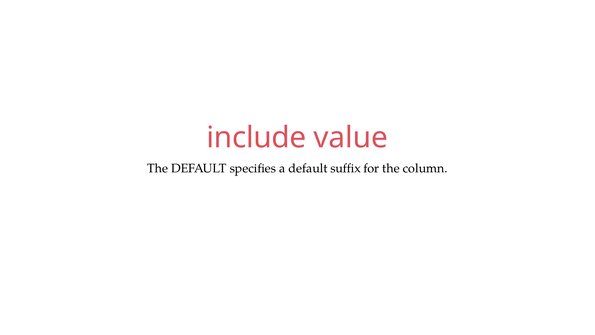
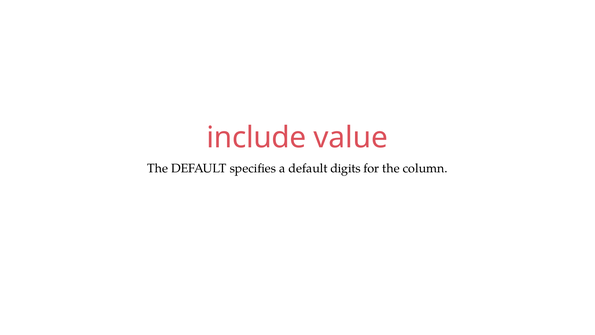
suffix: suffix -> digits
